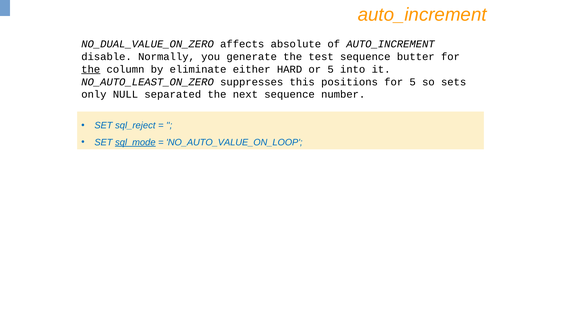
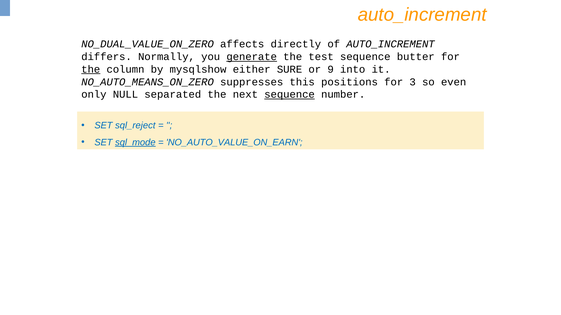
absolute: absolute -> directly
disable: disable -> differs
generate underline: none -> present
eliminate: eliminate -> mysqlshow
HARD: HARD -> SURE
or 5: 5 -> 9
NO_AUTO_LEAST_ON_ZERO: NO_AUTO_LEAST_ON_ZERO -> NO_AUTO_MEANS_ON_ZERO
for 5: 5 -> 3
sets: sets -> even
sequence at (290, 95) underline: none -> present
NO_AUTO_VALUE_ON_LOOP: NO_AUTO_VALUE_ON_LOOP -> NO_AUTO_VALUE_ON_EARN
